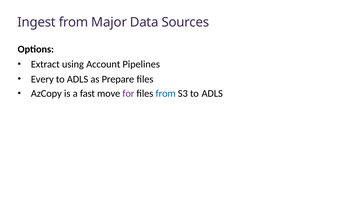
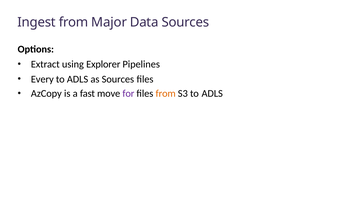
Account: Account -> Explorer
as Prepare: Prepare -> Sources
from at (166, 94) colour: blue -> orange
